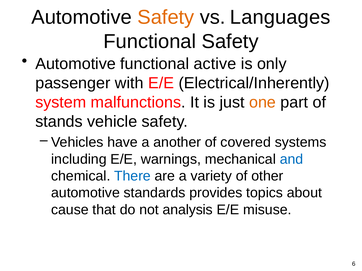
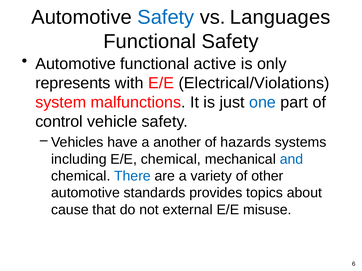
Safety at (166, 17) colour: orange -> blue
passenger: passenger -> represents
Electrical/Inherently: Electrical/Inherently -> Electrical/Violations
one colour: orange -> blue
stands: stands -> control
covered: covered -> hazards
E/E warnings: warnings -> chemical
analysis: analysis -> external
